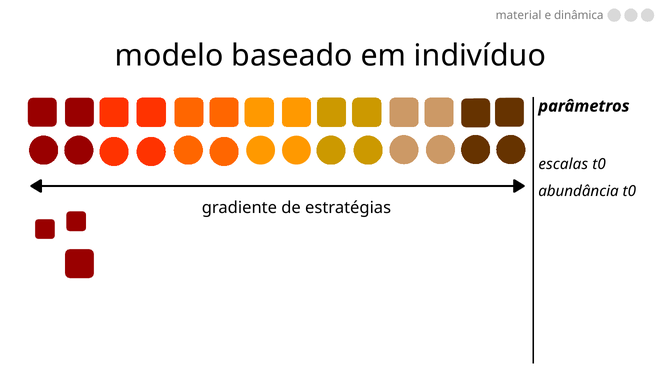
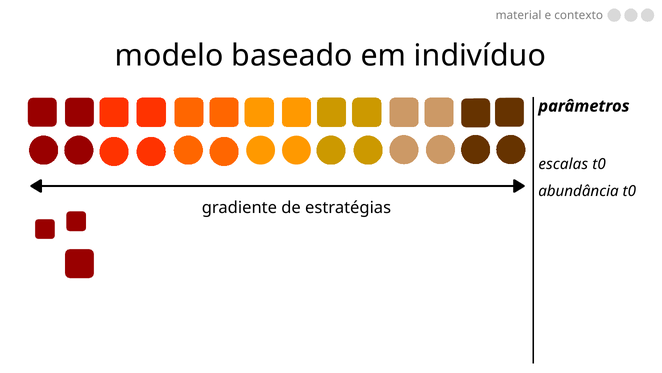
dinâmica: dinâmica -> contexto
